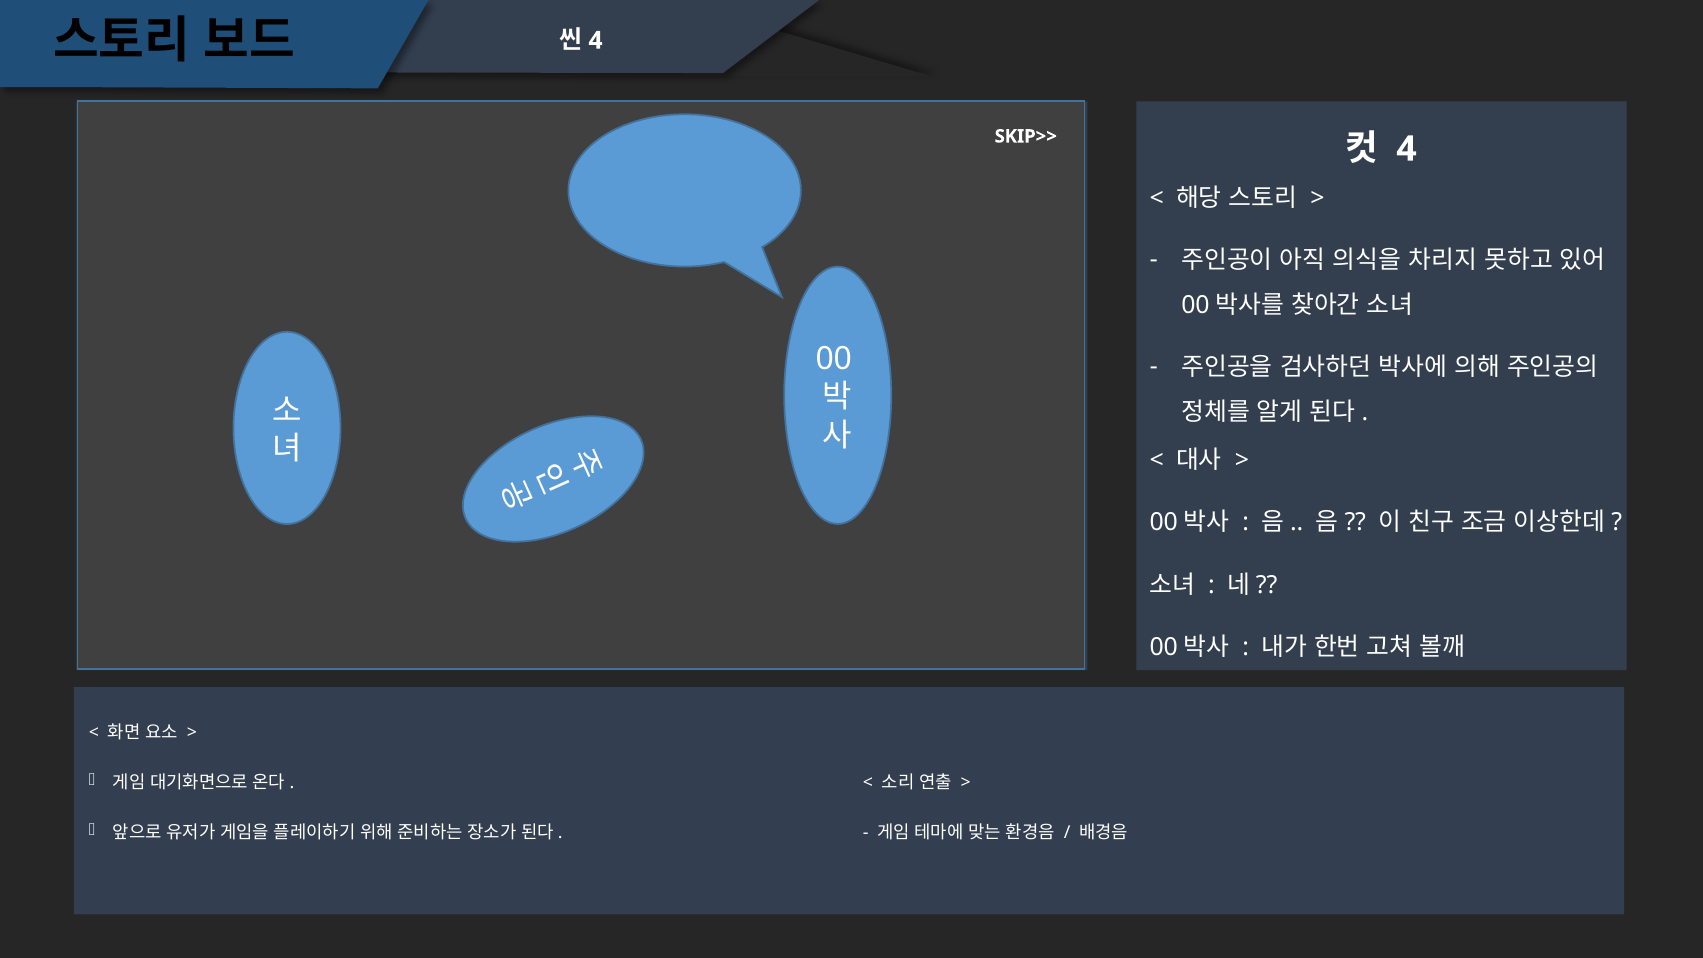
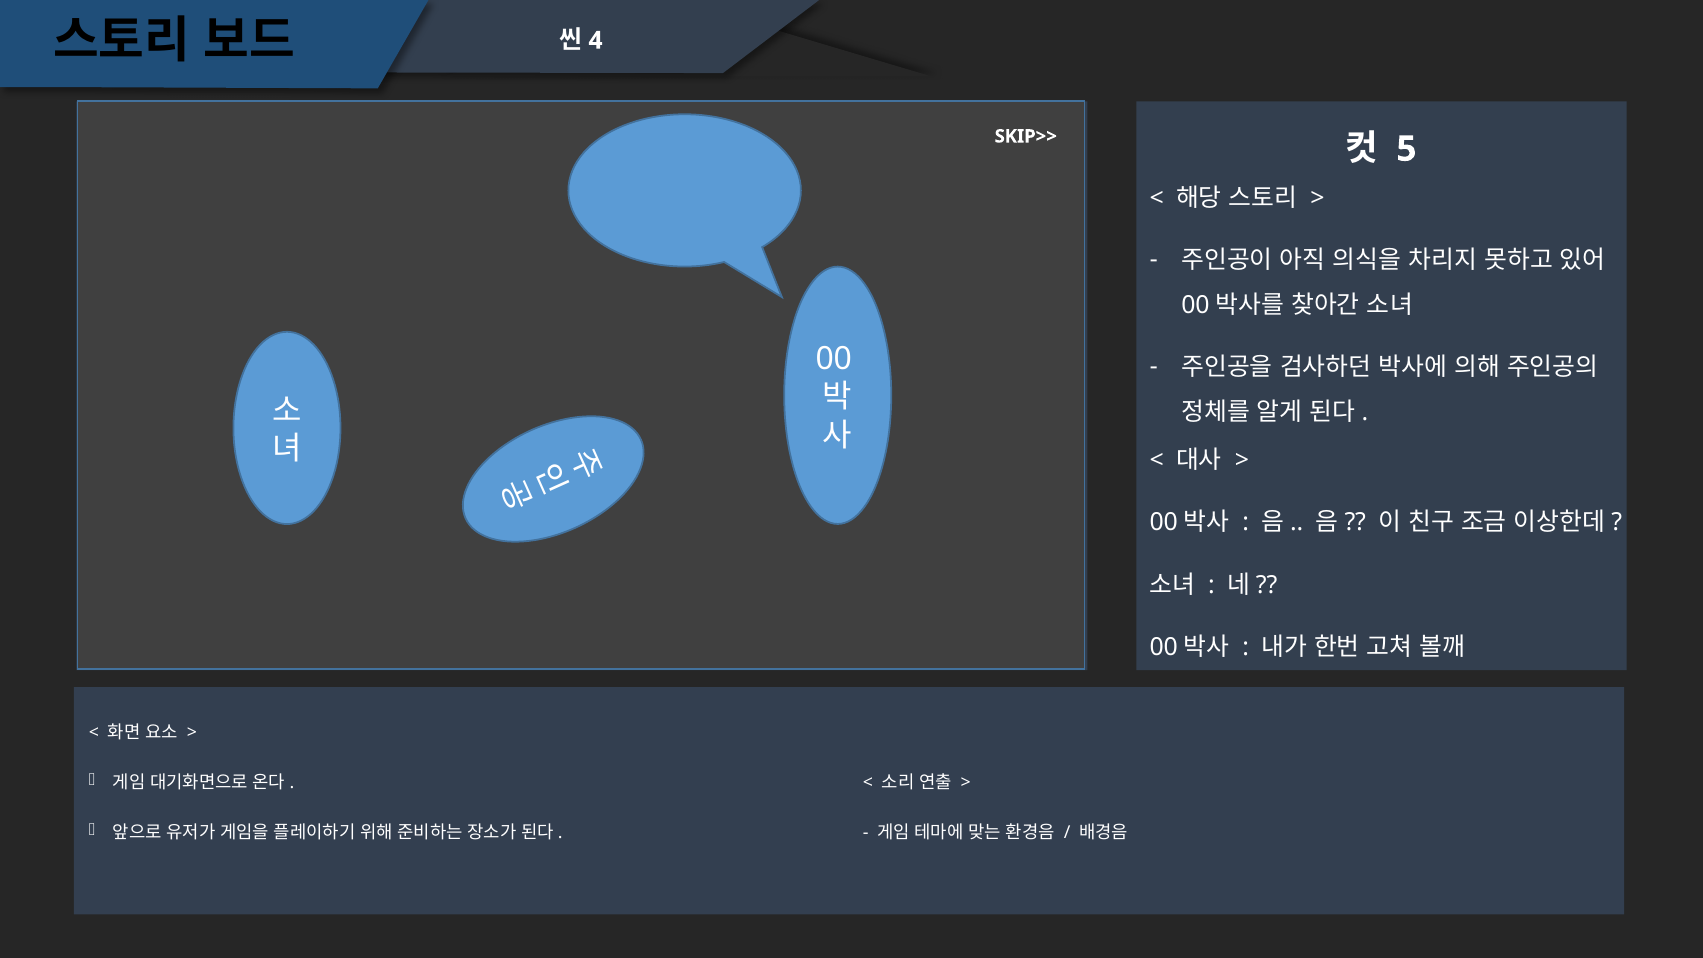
4 at (1406, 149): 4 -> 5
